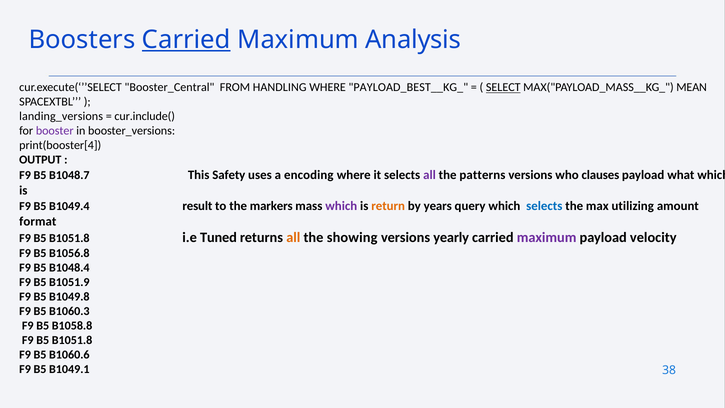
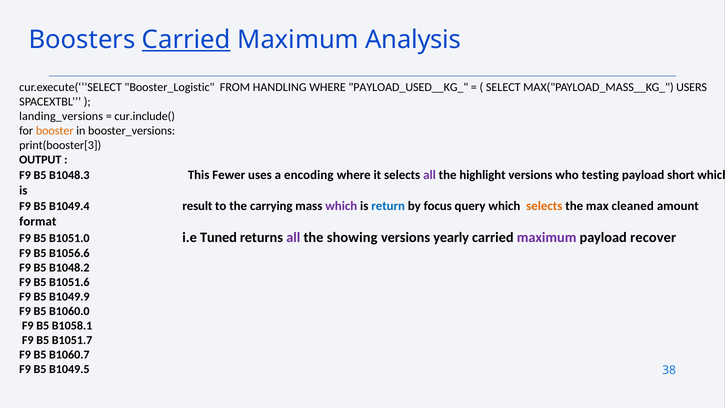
Booster_Central: Booster_Central -> Booster_Logistic
PAYLOAD_BEST__KG_: PAYLOAD_BEST__KG_ -> PAYLOAD_USED__KG_
SELECT underline: present -> none
MEAN: MEAN -> USERS
booster colour: purple -> orange
print(booster[4: print(booster[4 -> print(booster[3
B1048.7: B1048.7 -> B1048.3
Safety: Safety -> Fewer
patterns: patterns -> highlight
clauses: clauses -> testing
what: what -> short
markers: markers -> carrying
return colour: orange -> blue
years: years -> focus
selects at (544, 206) colour: blue -> orange
utilizing: utilizing -> cleaned
B1051.8 at (69, 238): B1051.8 -> B1051.0
all at (293, 238) colour: orange -> purple
velocity: velocity -> recover
B1056.8: B1056.8 -> B1056.6
B1048.4: B1048.4 -> B1048.2
B1051.9: B1051.9 -> B1051.6
B1049.8: B1049.8 -> B1049.9
B1060.3: B1060.3 -> B1060.0
B1058.8: B1058.8 -> B1058.1
B1051.8 at (72, 340): B1051.8 -> B1051.7
B1060.6: B1060.6 -> B1060.7
B1049.1: B1049.1 -> B1049.5
